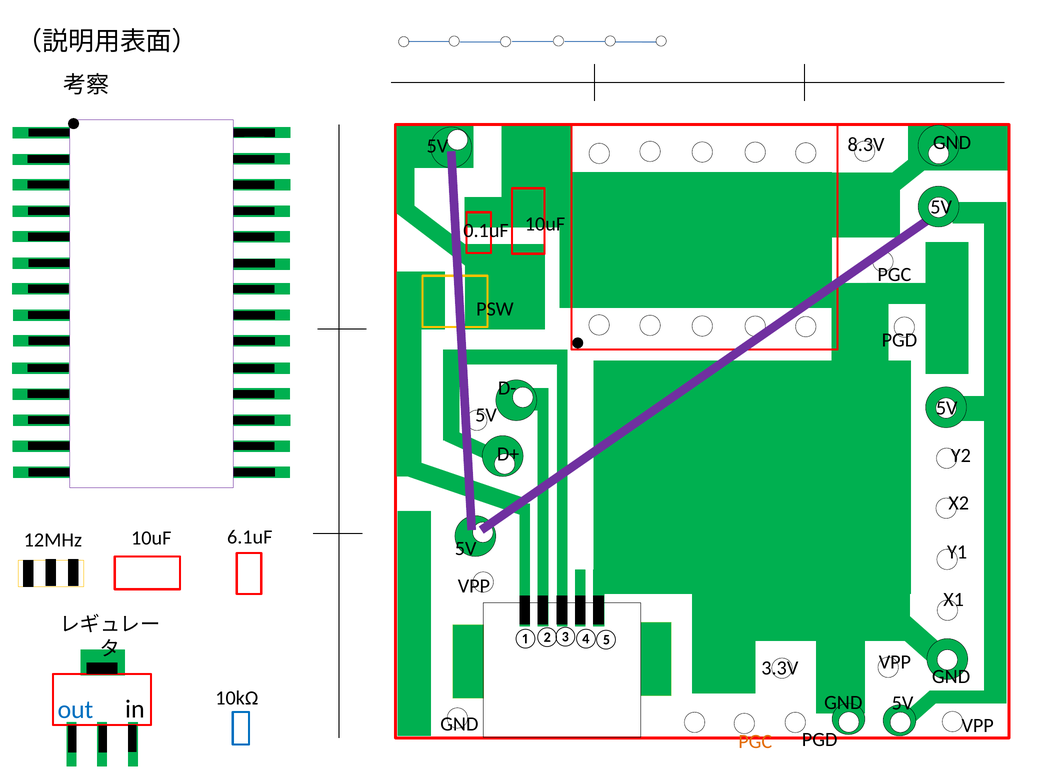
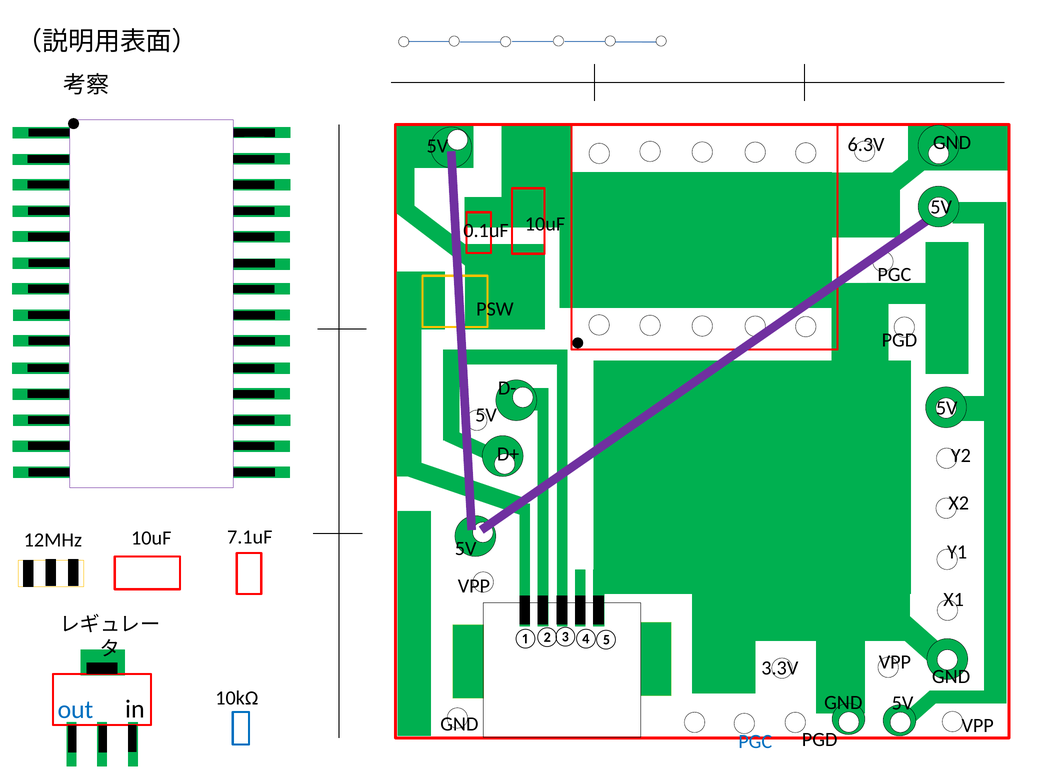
8.3V: 8.3V -> 6.3V
6.1uF: 6.1uF -> 7.1uF
PGC at (755, 742) colour: orange -> blue
